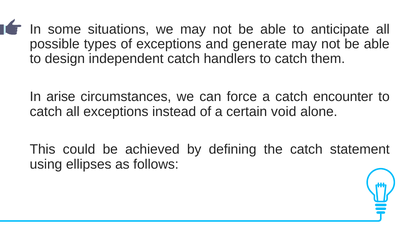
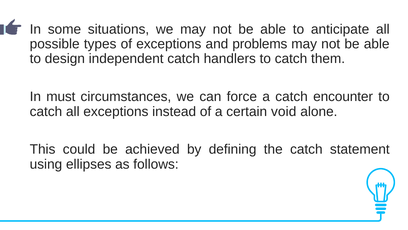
generate: generate -> problems
arise: arise -> must
